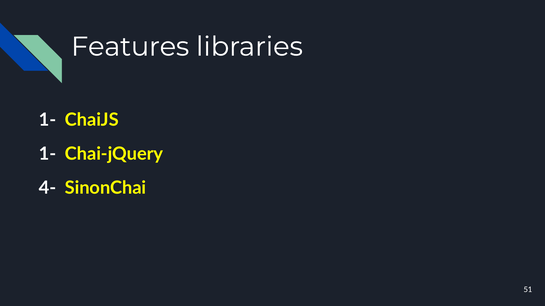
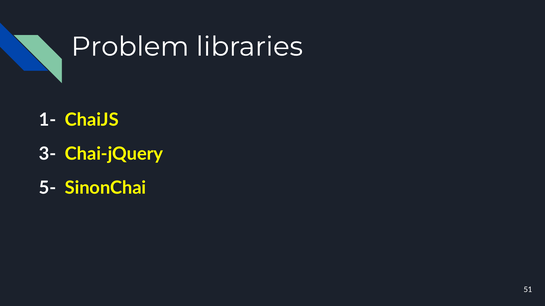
Features: Features -> Problem
1- at (47, 154): 1- -> 3-
4-: 4- -> 5-
